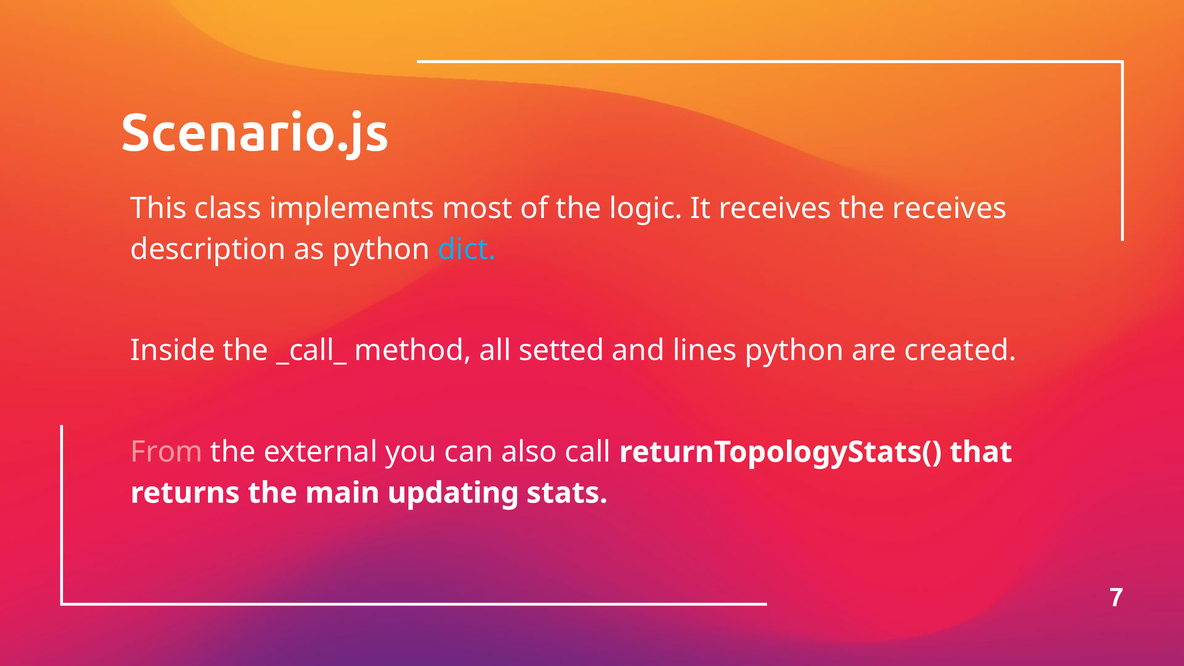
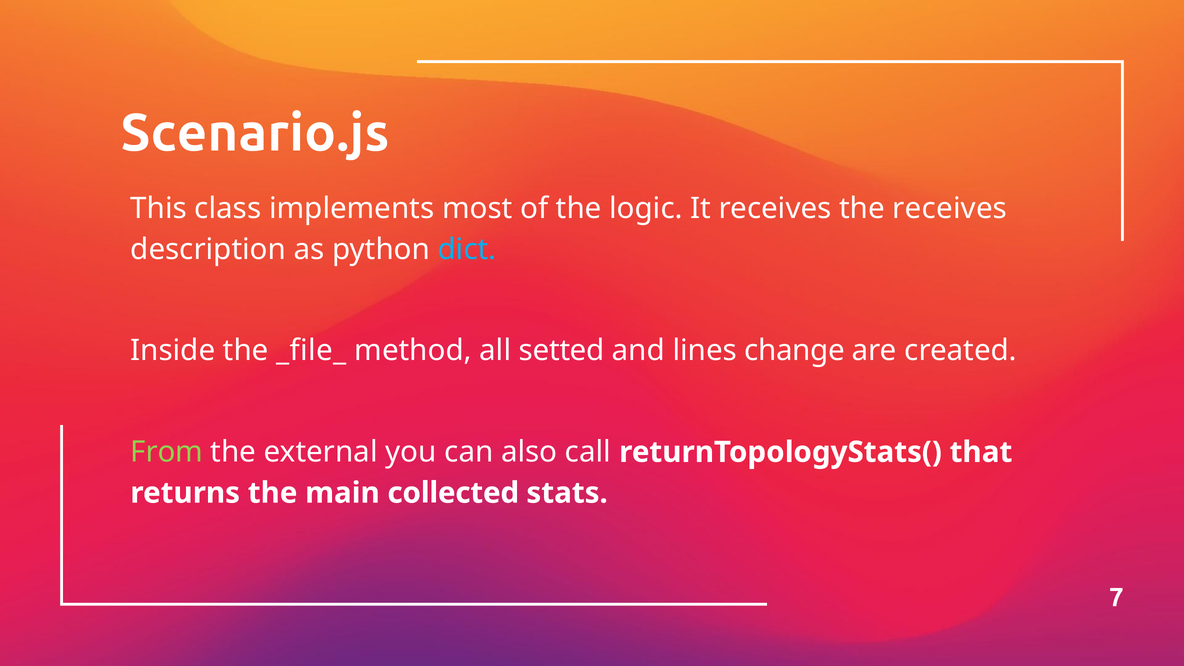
_call_: _call_ -> _file_
lines python: python -> change
From colour: pink -> light green
updating: updating -> collected
